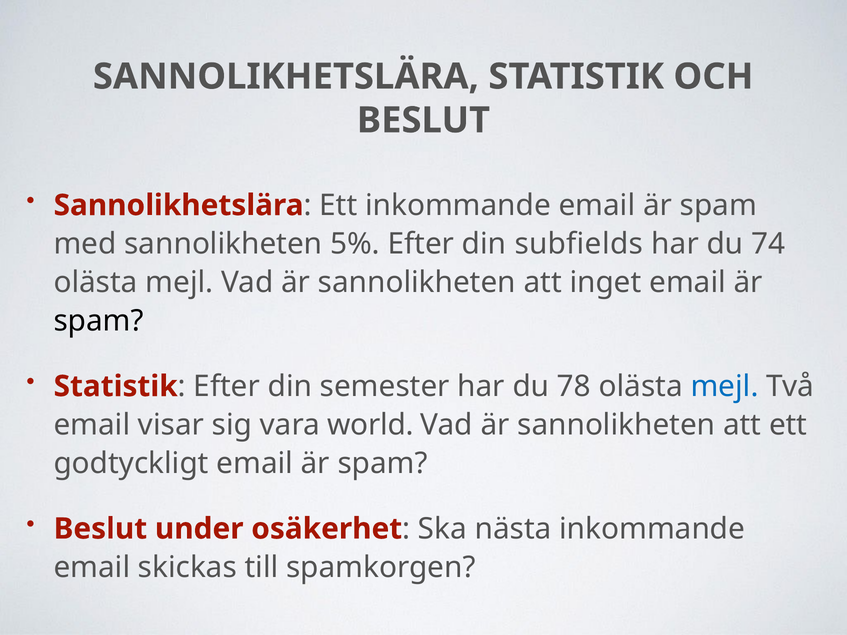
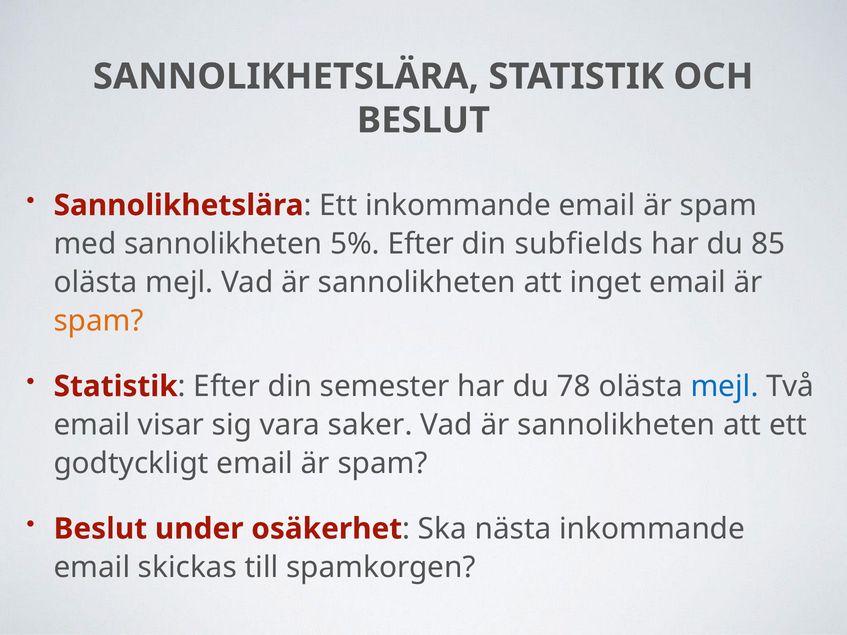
74: 74 -> 85
spam at (99, 321) colour: black -> orange
world: world -> saker
